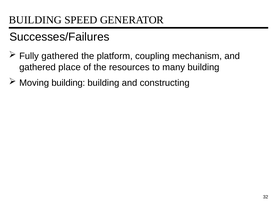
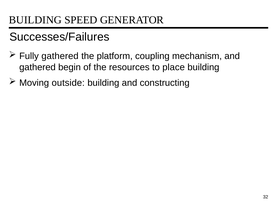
place: place -> begin
many: many -> place
Moving building: building -> outside
